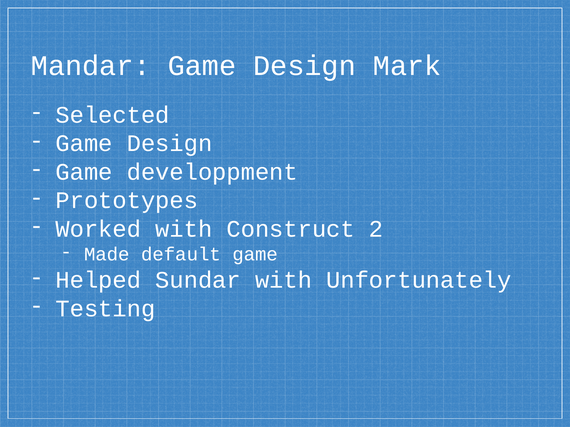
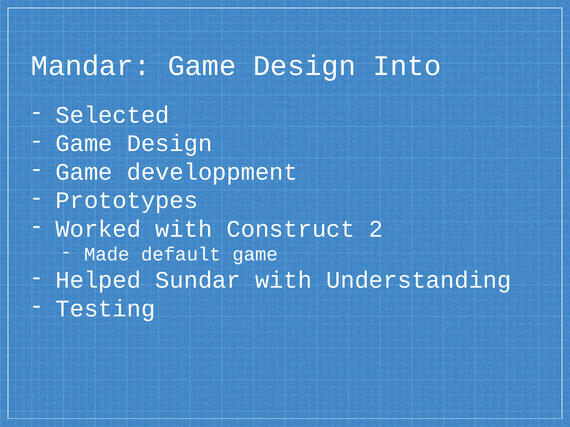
Mark: Mark -> Into
Unfortunately: Unfortunately -> Understanding
